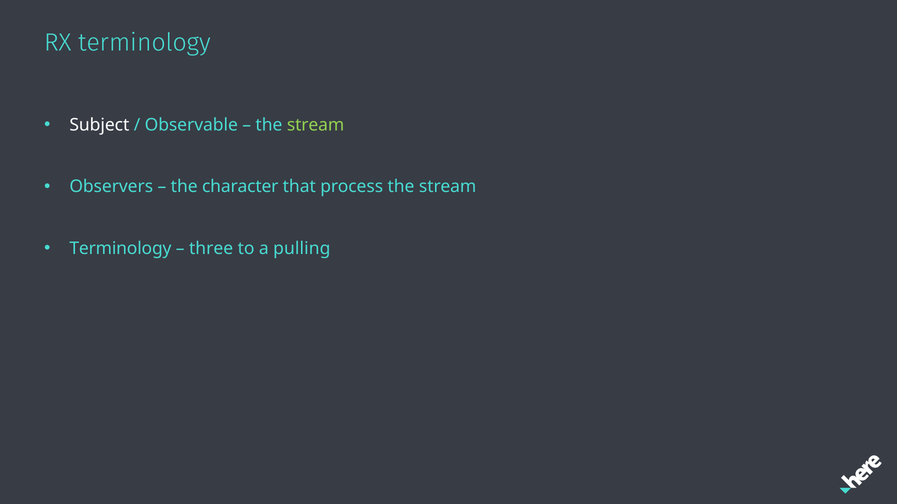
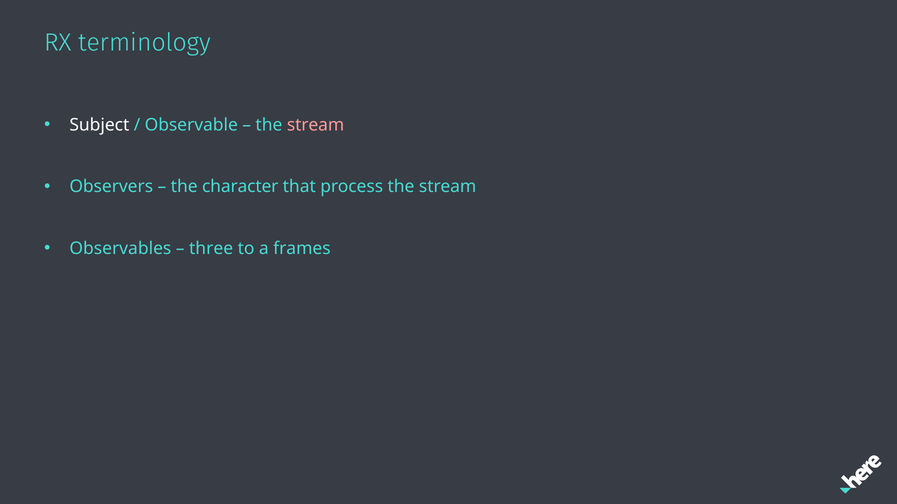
stream at (316, 125) colour: light green -> pink
Terminology at (120, 249): Terminology -> Observables
pulling: pulling -> frames
